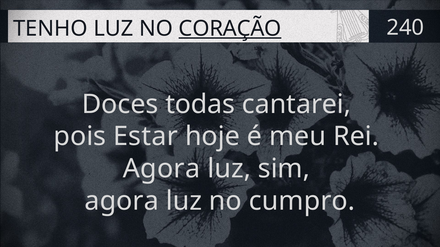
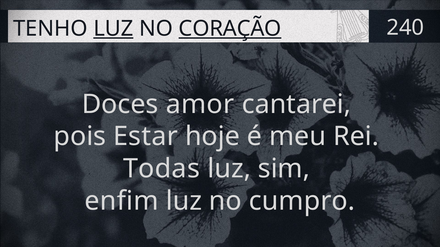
LUZ at (113, 29) underline: none -> present
todas: todas -> amor
Agora at (161, 169): Agora -> Todas
agora at (122, 201): agora -> enfim
